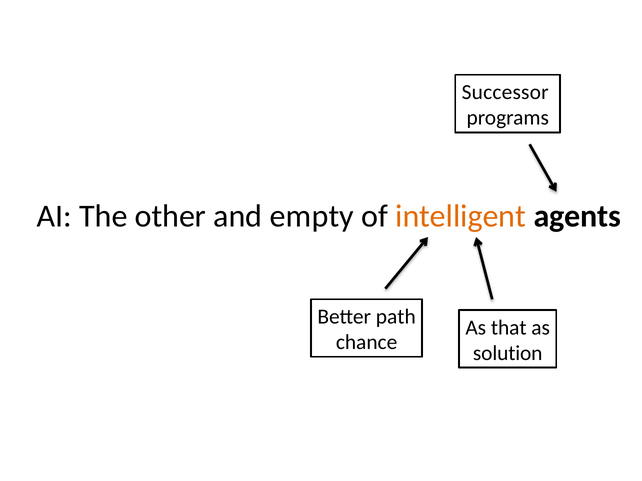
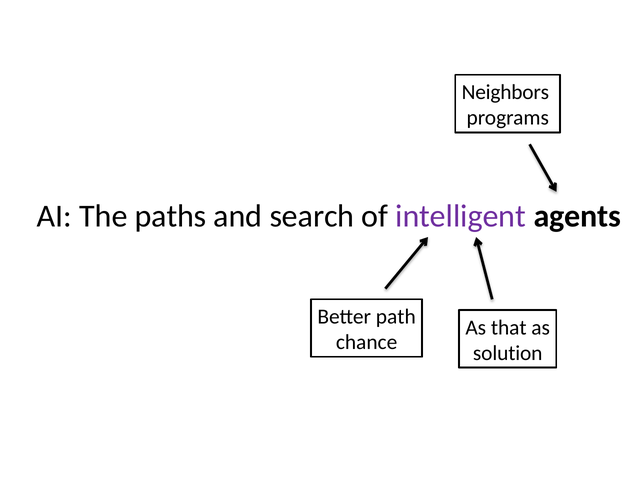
Successor: Successor -> Neighbors
other: other -> paths
empty: empty -> search
intelligent colour: orange -> purple
